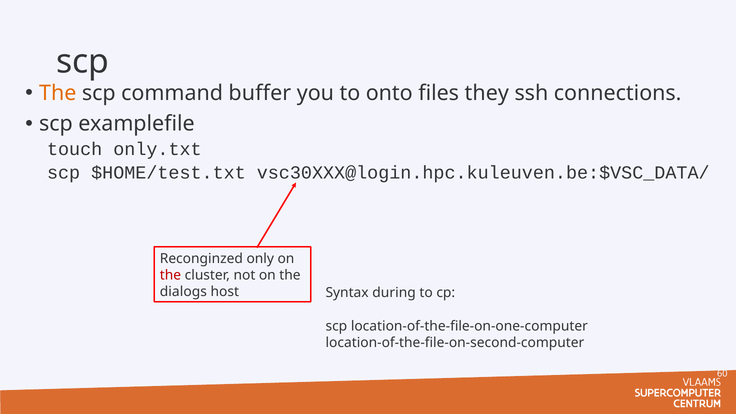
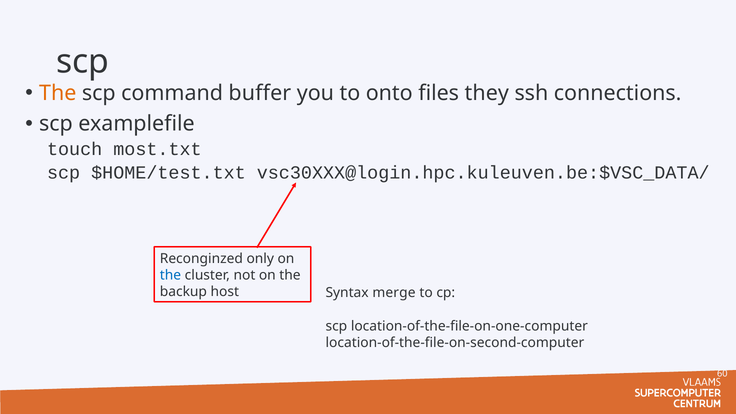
only.txt: only.txt -> most.txt
the at (170, 275) colour: red -> blue
dialogs: dialogs -> backup
during: during -> merge
